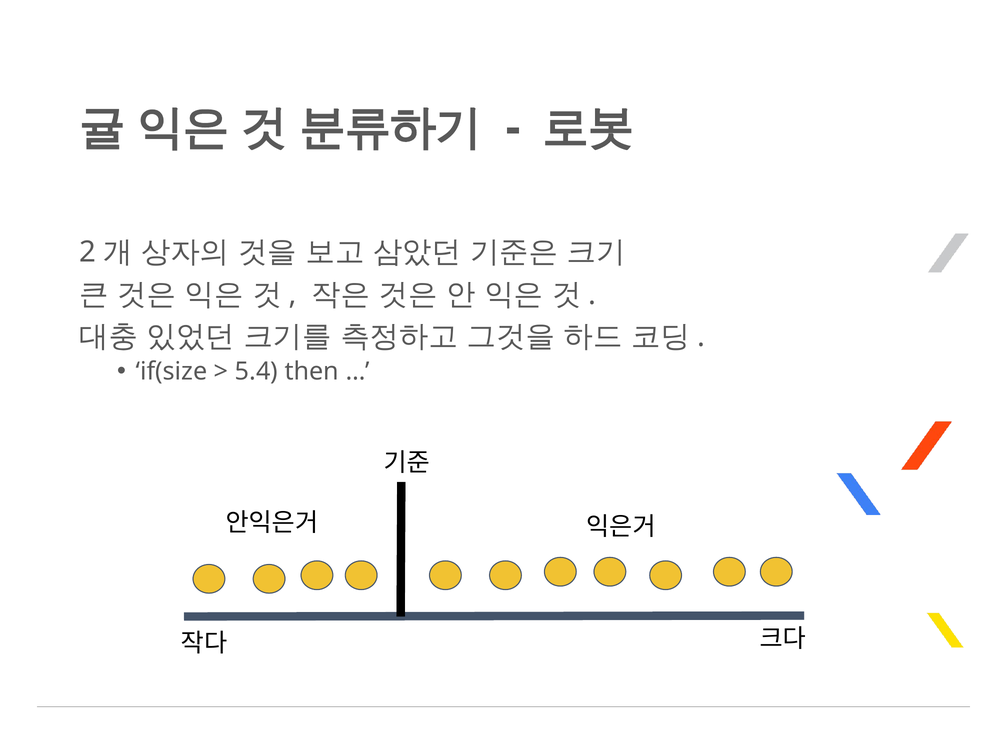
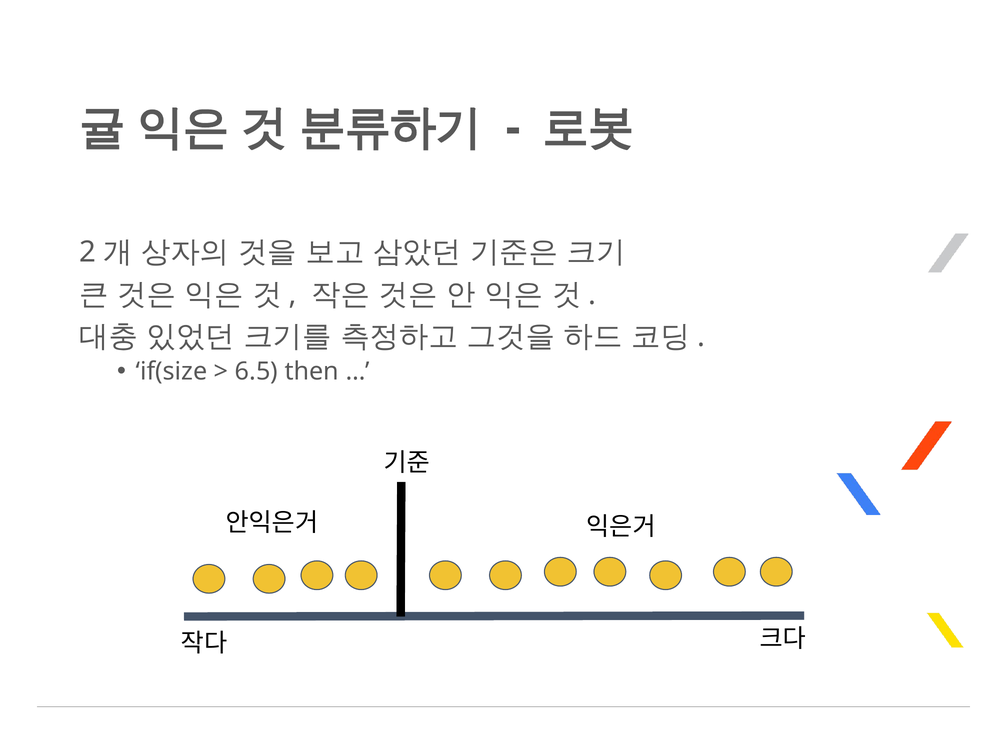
5.4: 5.4 -> 6.5
